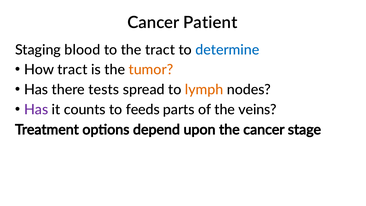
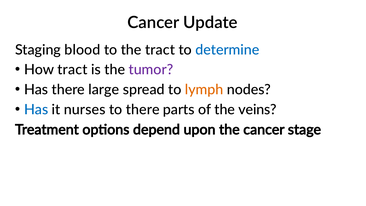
Patient: Patient -> Update
tumor colour: orange -> purple
tests: tests -> large
Has at (36, 110) colour: purple -> blue
counts: counts -> nurses
to feeds: feeds -> there
